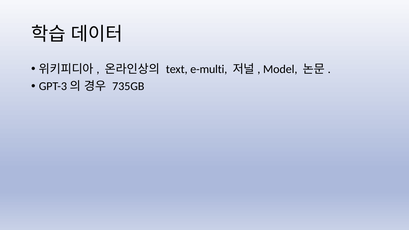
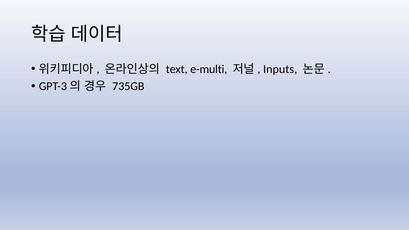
Model: Model -> Inputs
